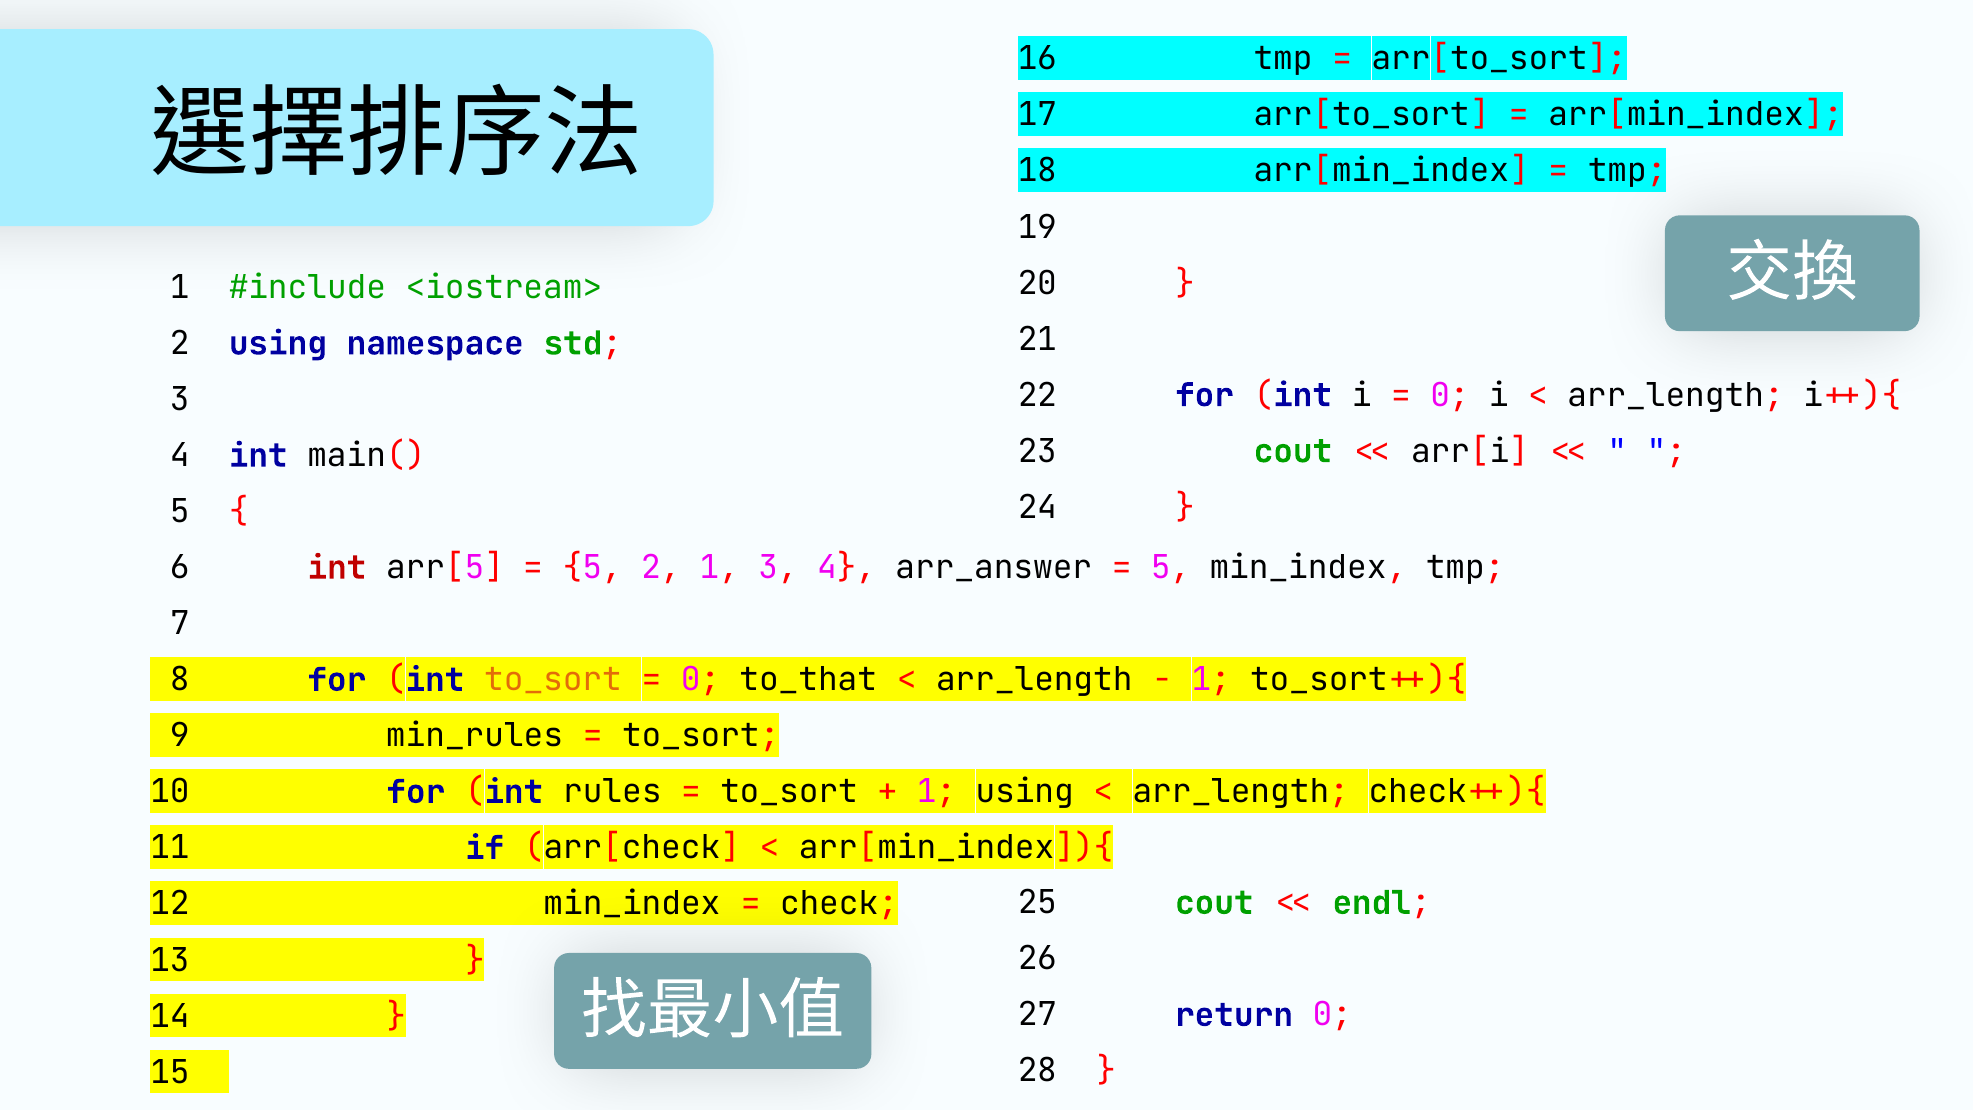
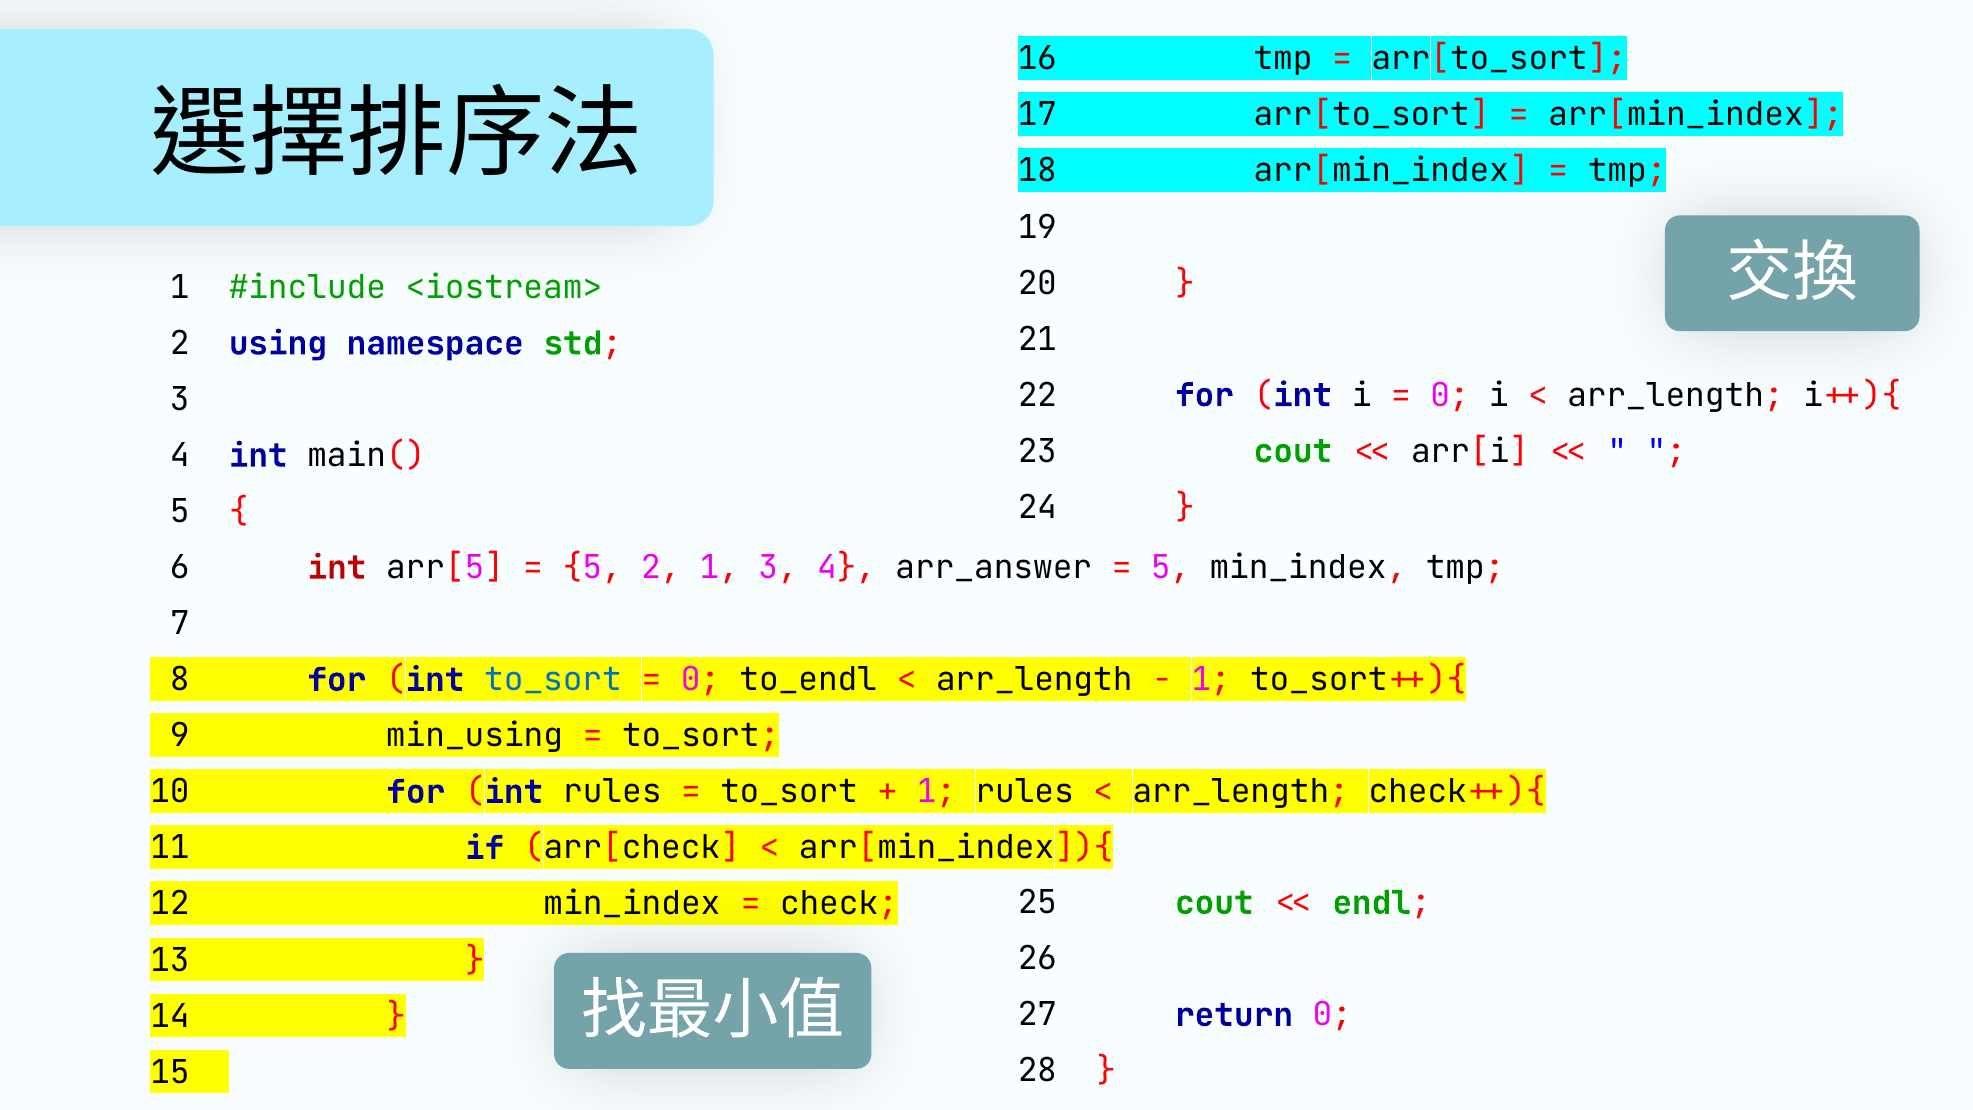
to_sort at (553, 680) colour: orange -> blue
to_that: to_that -> to_endl
min_rules: min_rules -> min_using
1 using: using -> rules
